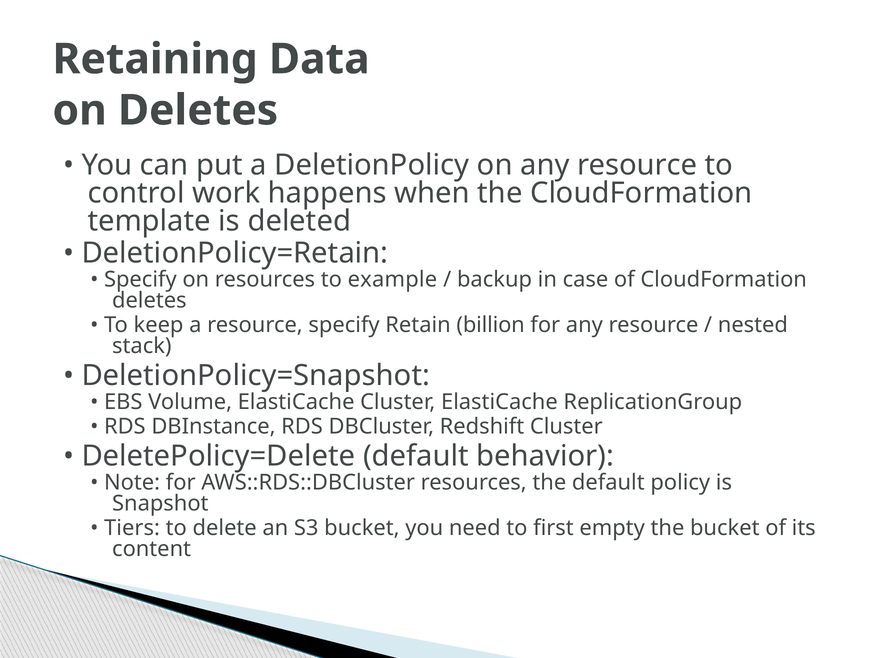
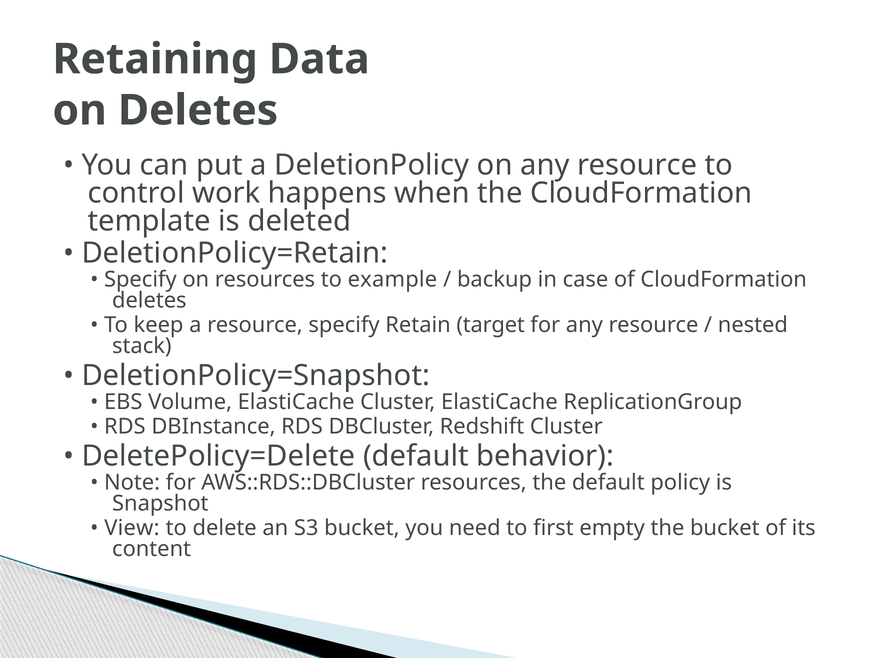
billion: billion -> target
Tiers: Tiers -> View
